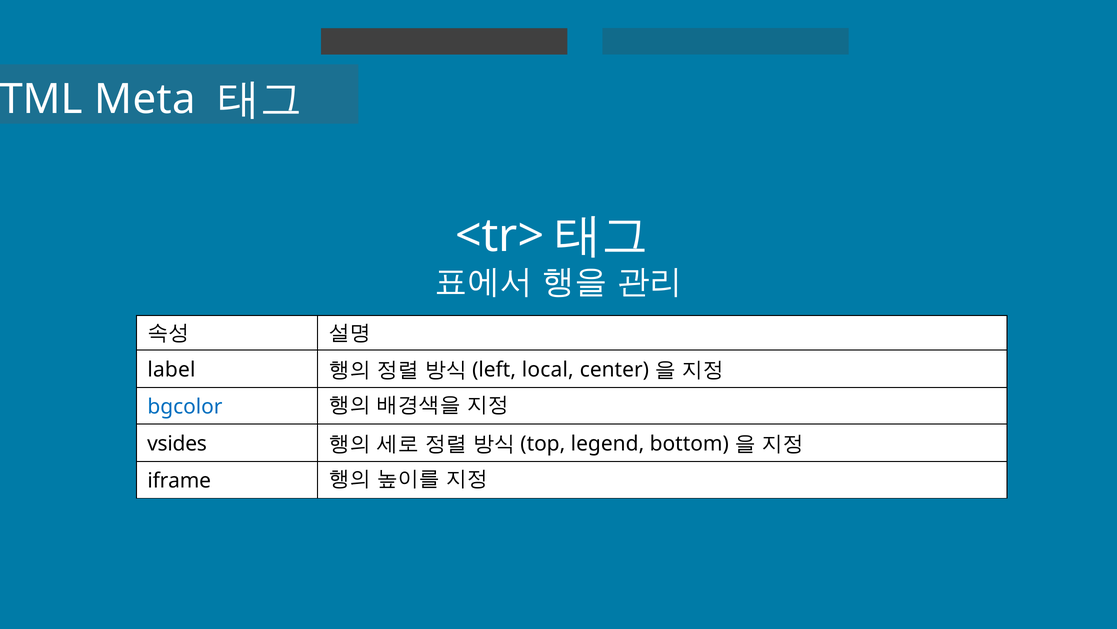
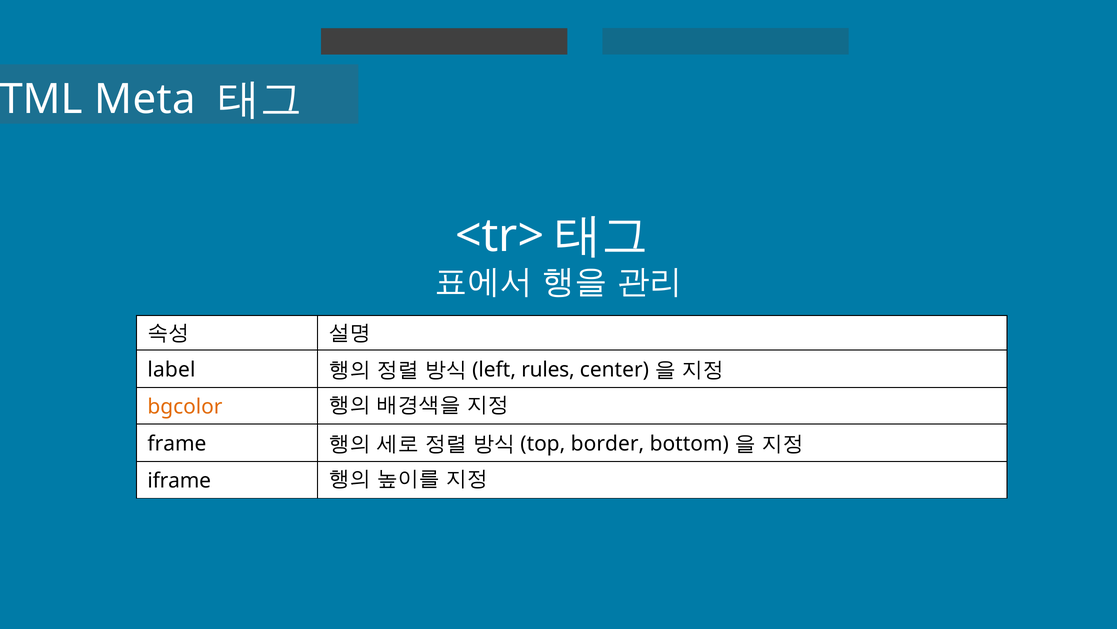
local: local -> rules
bgcolor colour: blue -> orange
vsides: vsides -> frame
legend: legend -> border
